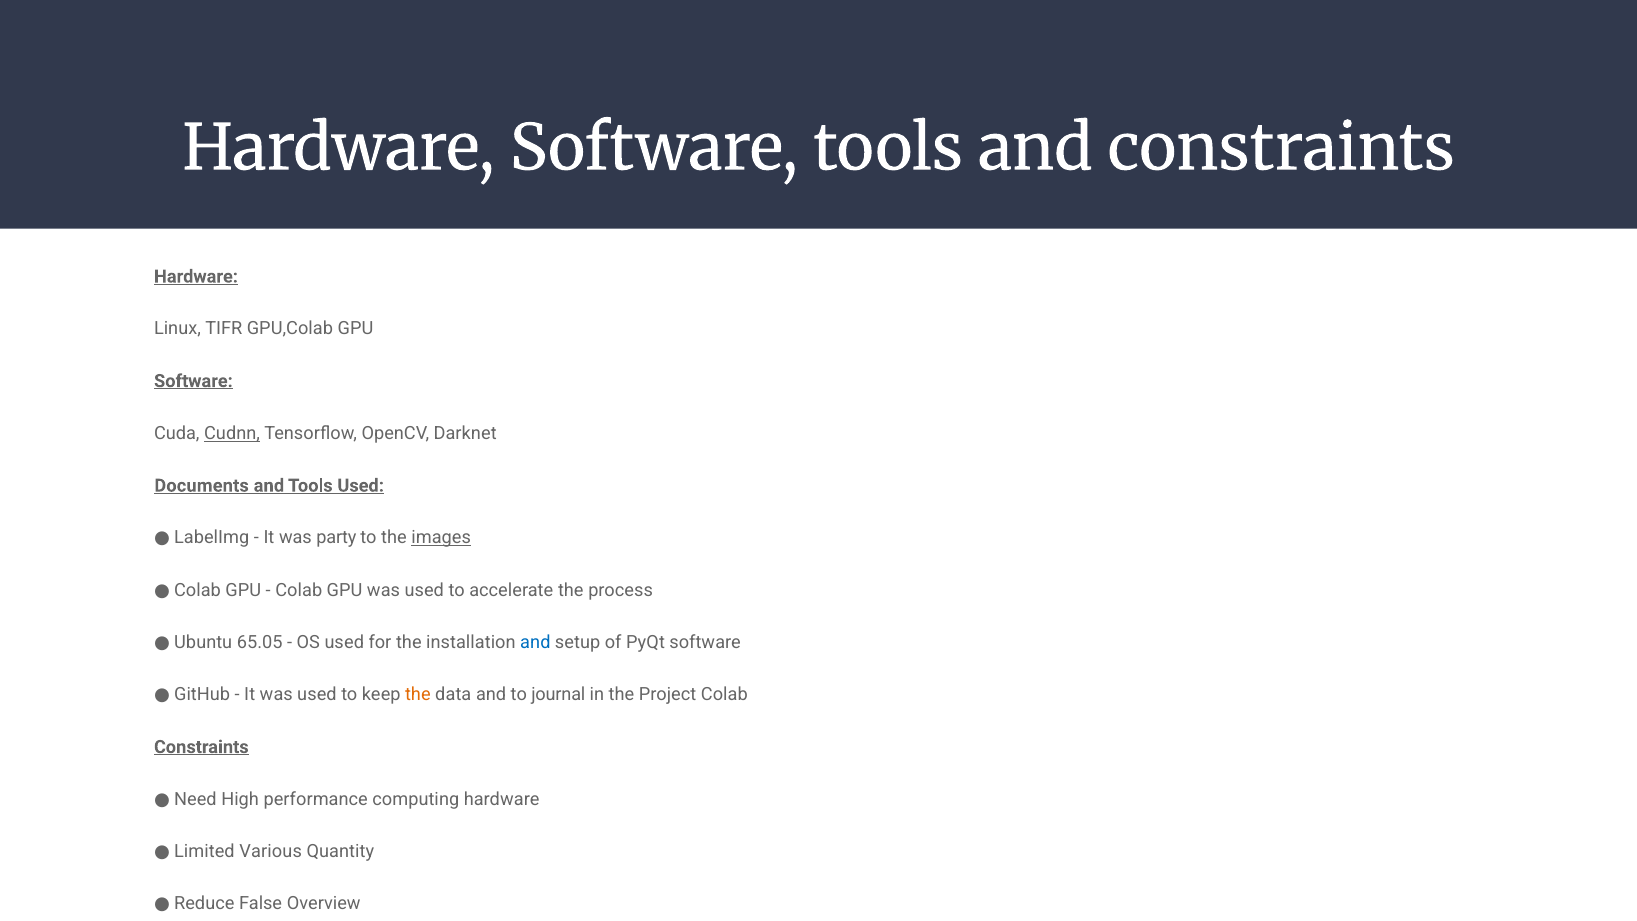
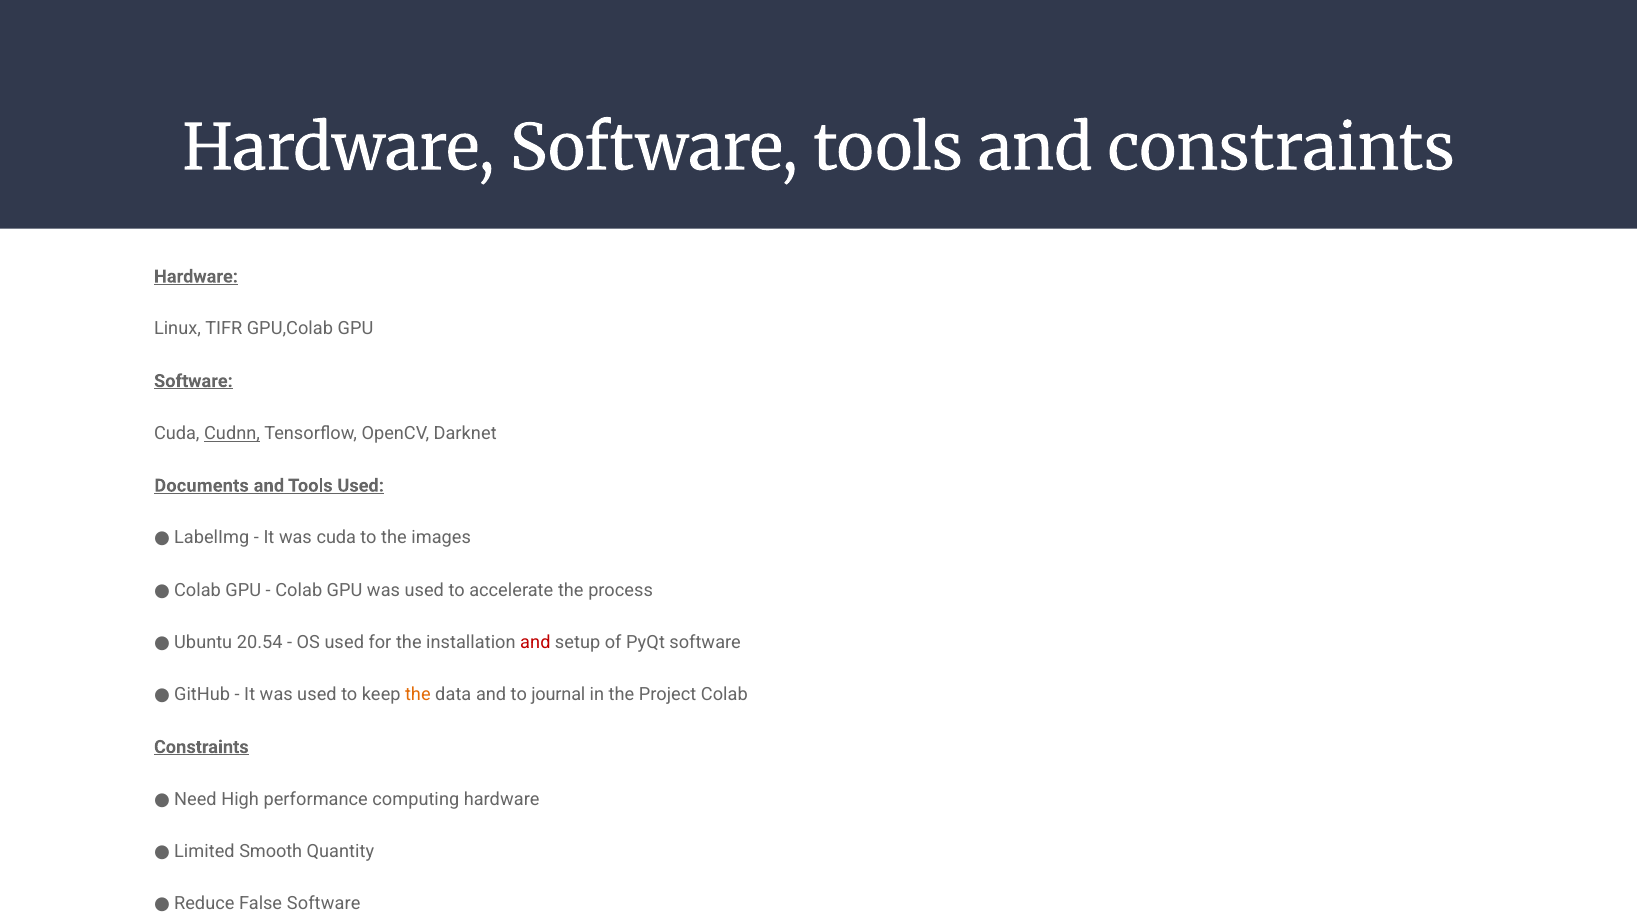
was party: party -> cuda
images underline: present -> none
65.05: 65.05 -> 20.54
and at (535, 642) colour: blue -> red
Various: Various -> Smooth
False Overview: Overview -> Software
